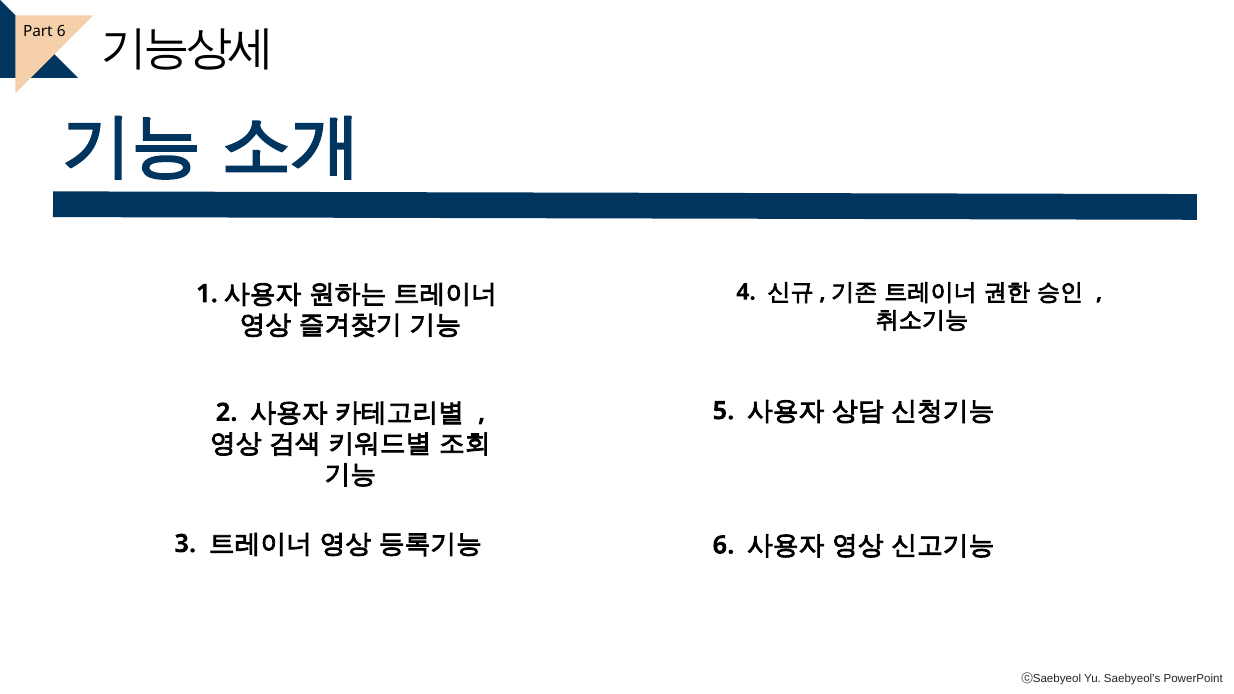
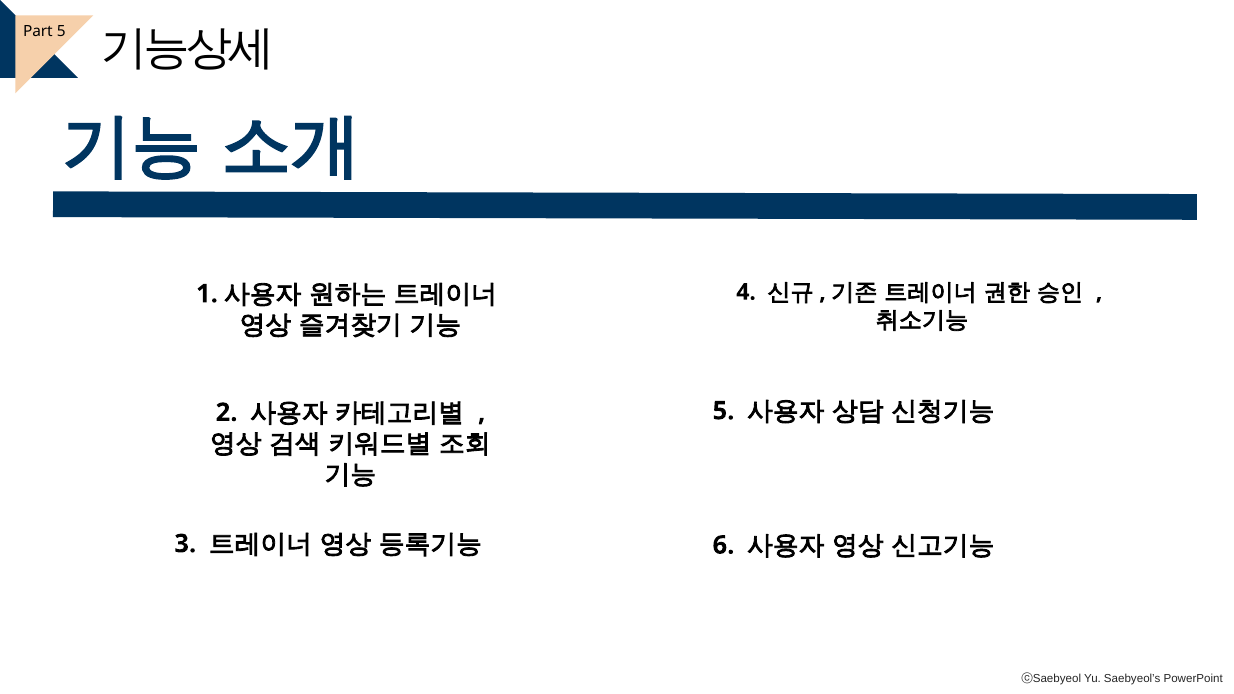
Part 6: 6 -> 5
